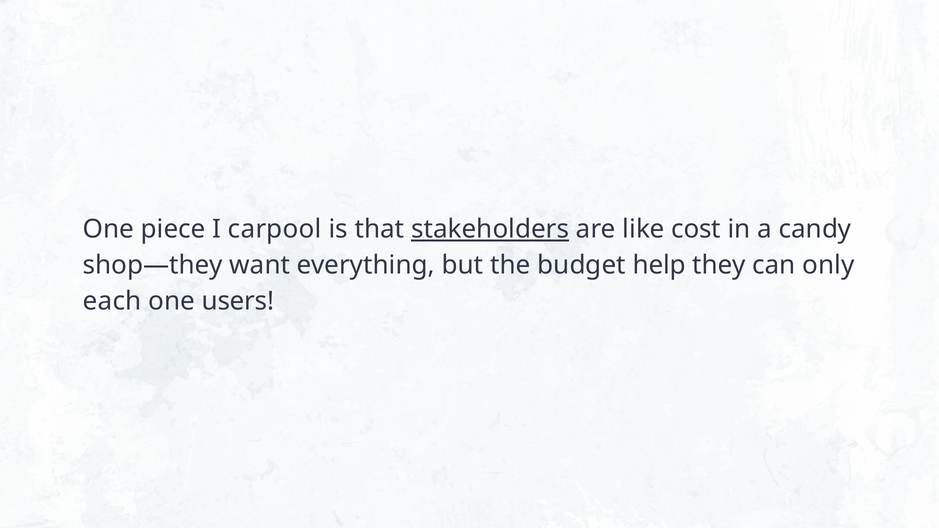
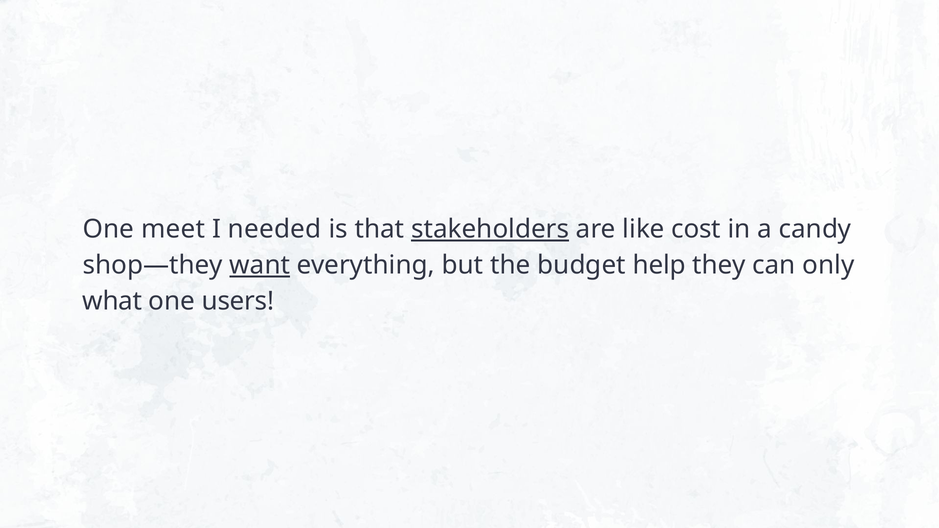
piece: piece -> meet
carpool: carpool -> needed
want underline: none -> present
each: each -> what
